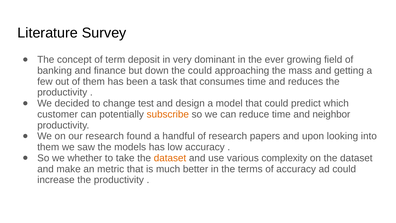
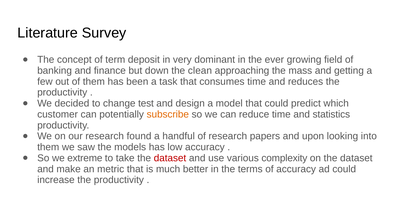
the could: could -> clean
neighbor: neighbor -> statistics
whether: whether -> extreme
dataset at (170, 158) colour: orange -> red
